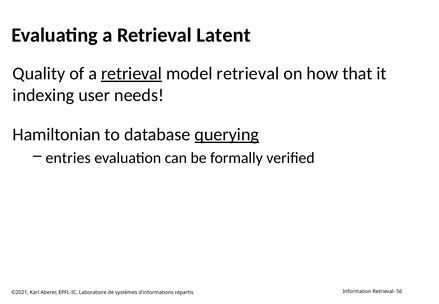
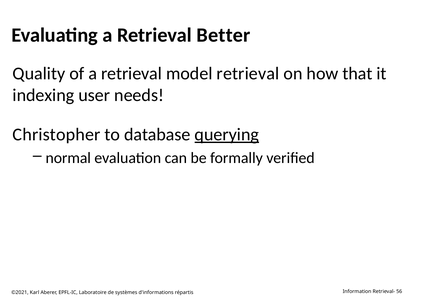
Latent: Latent -> Better
retrieval at (132, 74) underline: present -> none
Hamiltonian: Hamiltonian -> Christopher
entries: entries -> normal
